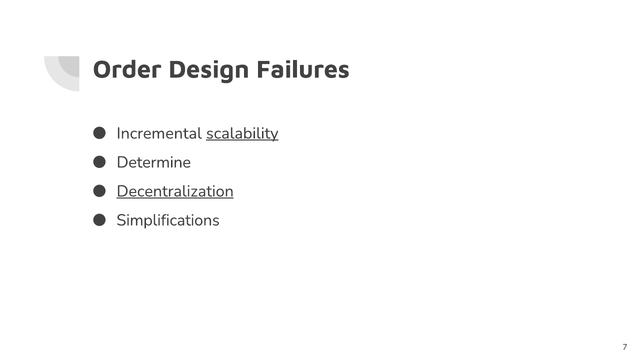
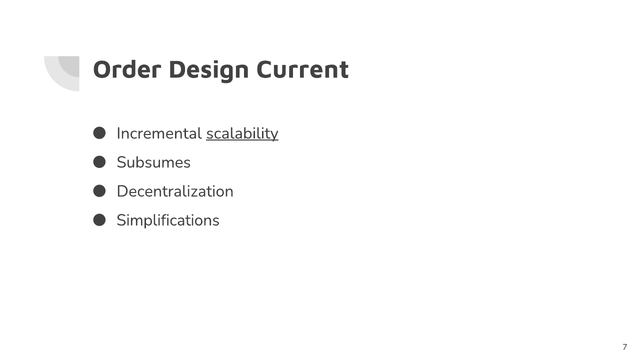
Failures: Failures -> Current
Determine: Determine -> Subsumes
Decentralization underline: present -> none
